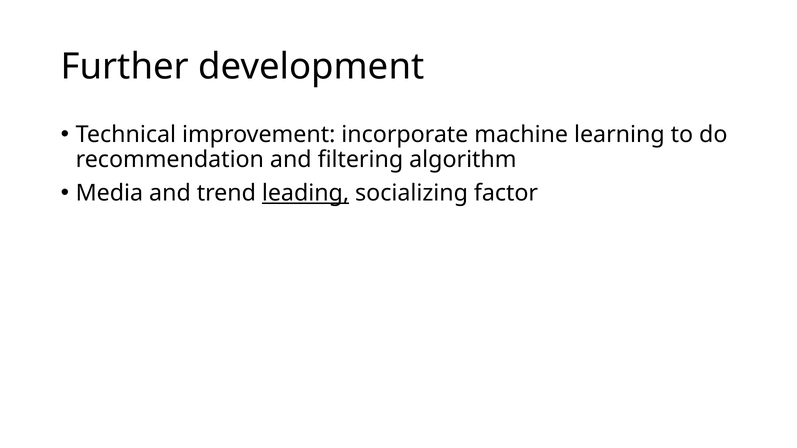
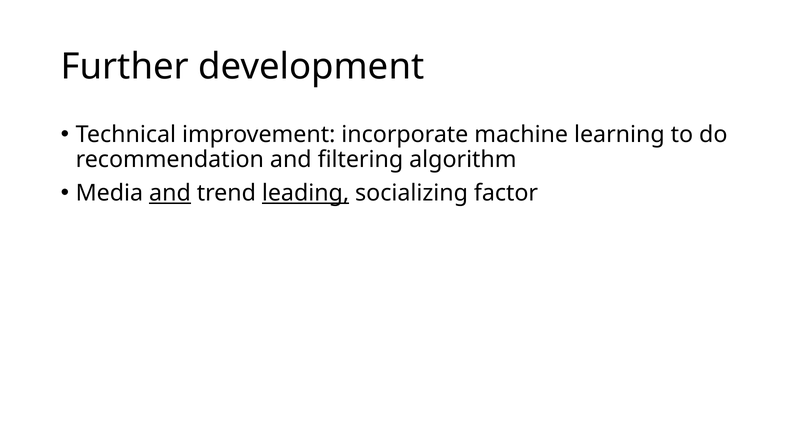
and at (170, 193) underline: none -> present
